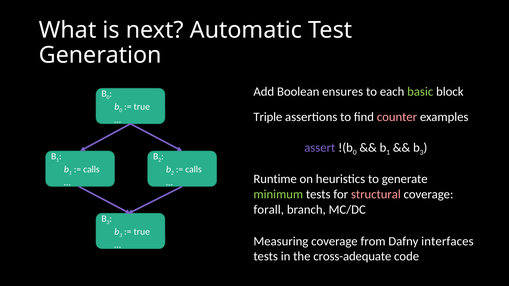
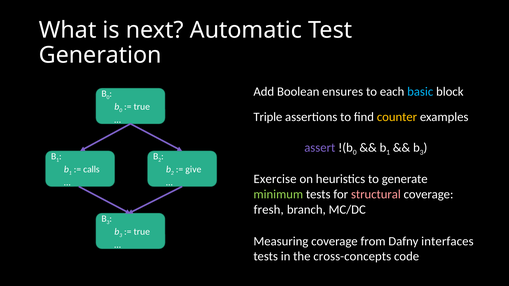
basic colour: light green -> light blue
counter colour: pink -> yellow
calls at (193, 170): calls -> give
Runtime: Runtime -> Exercise
forall: forall -> fresh
cross-adequate: cross-adequate -> cross-concepts
